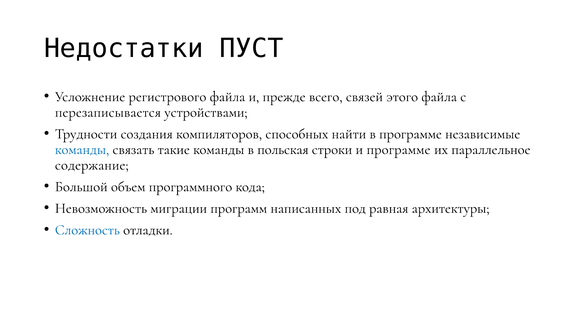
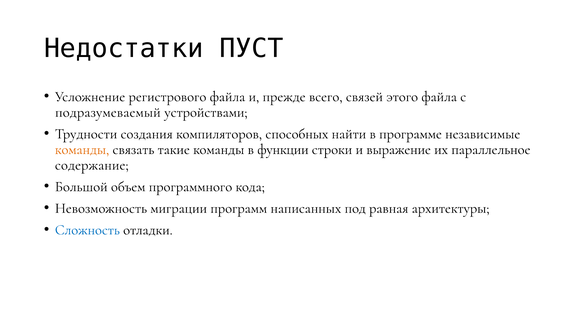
перезаписывается: перезаписывается -> подразумеваемый
команды at (82, 149) colour: blue -> orange
польская: польская -> функции
и программе: программе -> выражение
